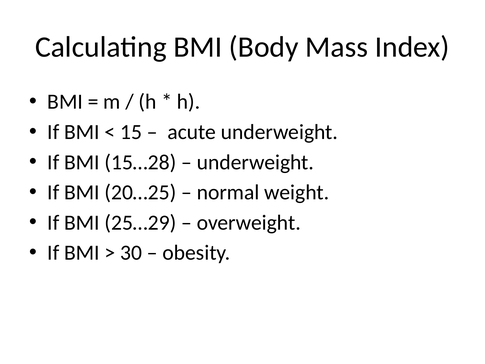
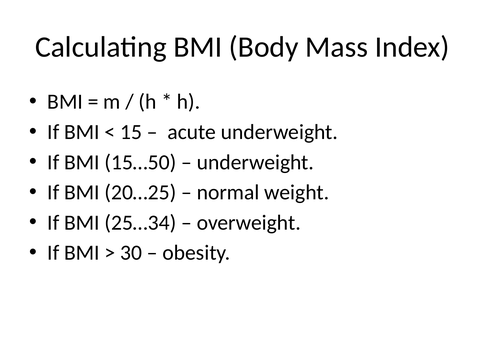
15…28: 15…28 -> 15…50
25…29: 25…29 -> 25…34
